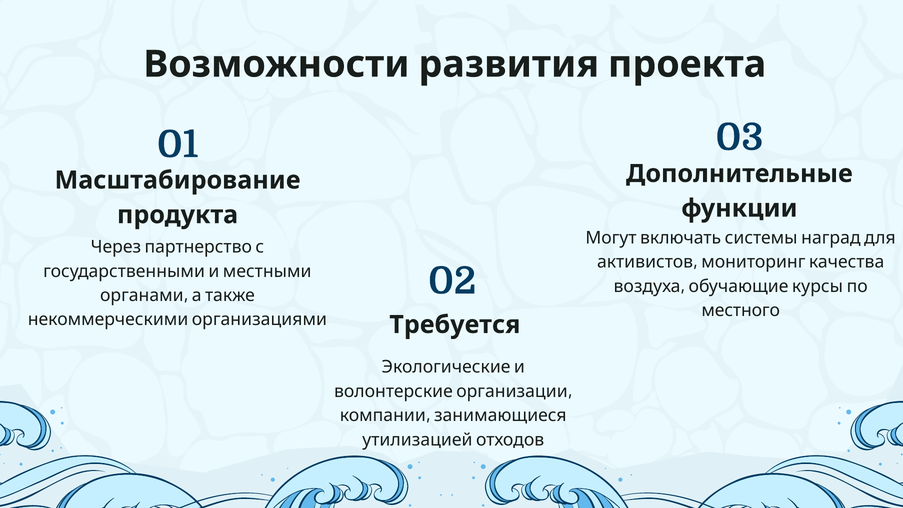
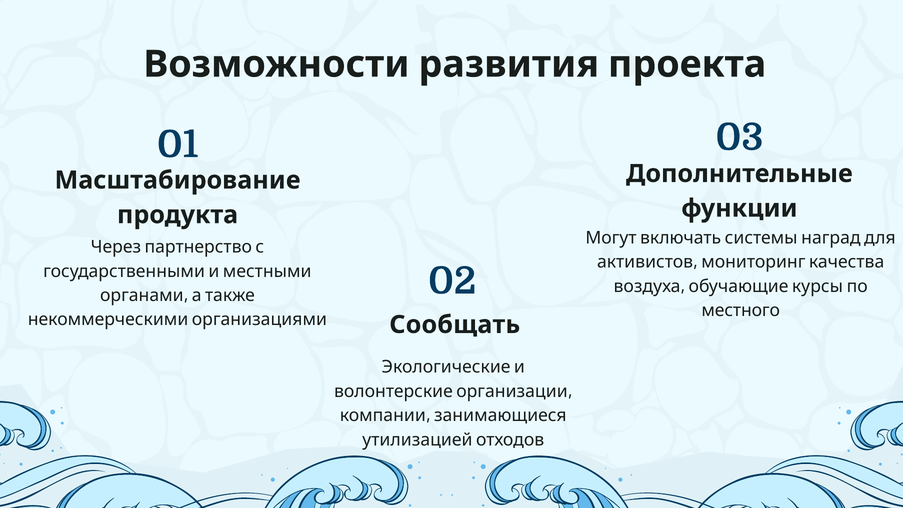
Требуется: Требуется -> Сообщать
